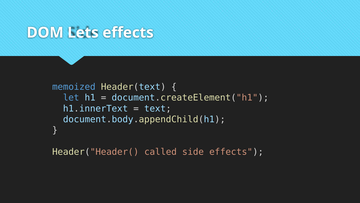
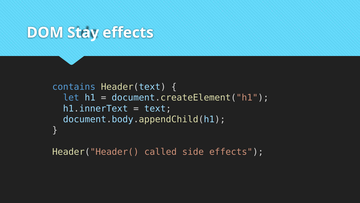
Lets: Lets -> Stay
memoized: memoized -> contains
